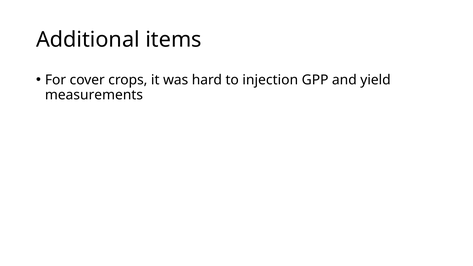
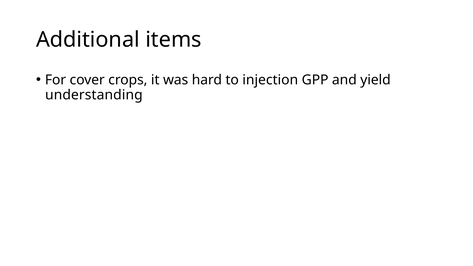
measurements: measurements -> understanding
